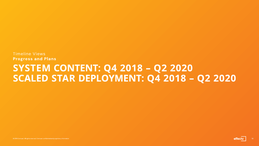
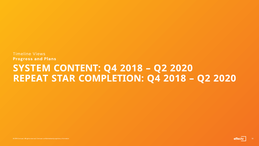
SCALED: SCALED -> REPEAT
DEPLOYMENT: DEPLOYMENT -> COMPLETION
